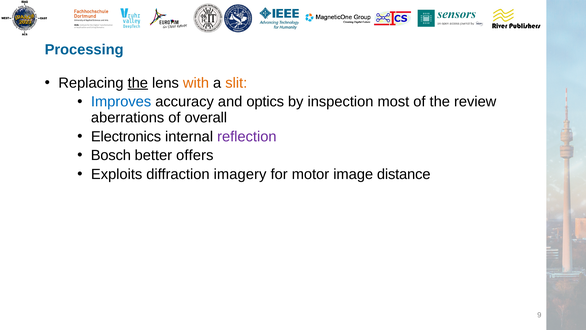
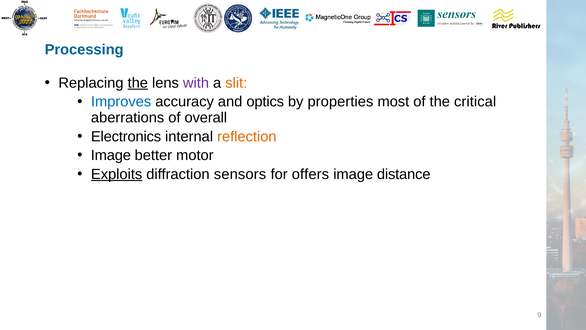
with colour: orange -> purple
inspection: inspection -> properties
review: review -> critical
reflection colour: purple -> orange
Bosch at (111, 155): Bosch -> Image
offers: offers -> motor
Exploits underline: none -> present
imagery: imagery -> sensors
motor: motor -> offers
